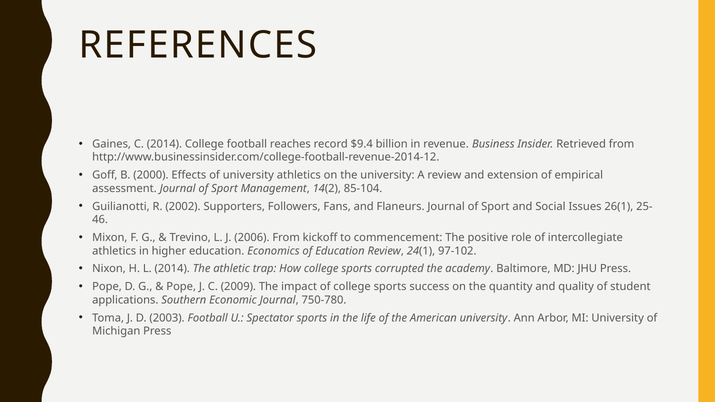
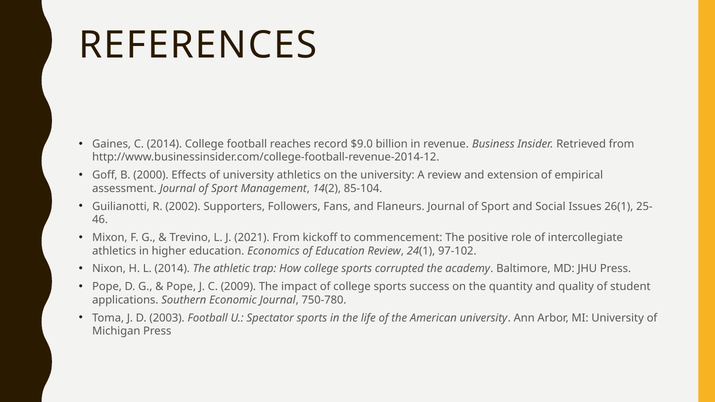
$9.4: $9.4 -> $9.0
2006: 2006 -> 2021
